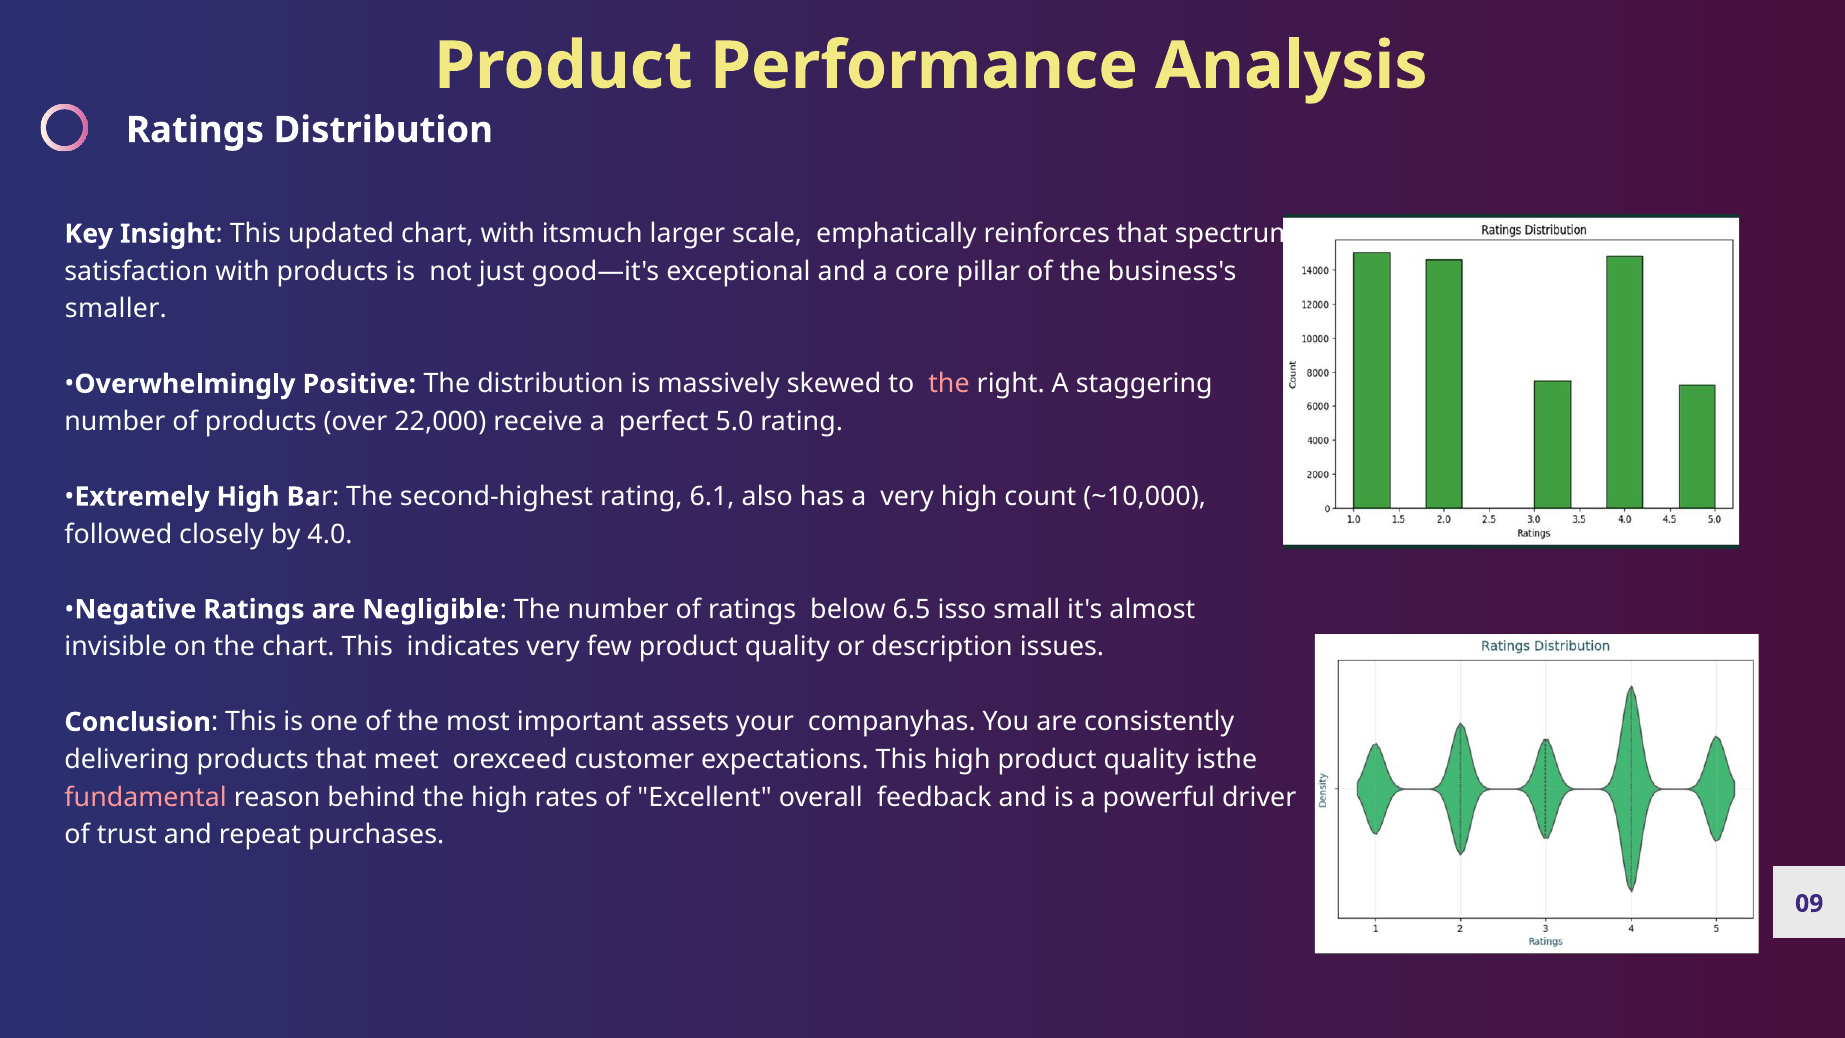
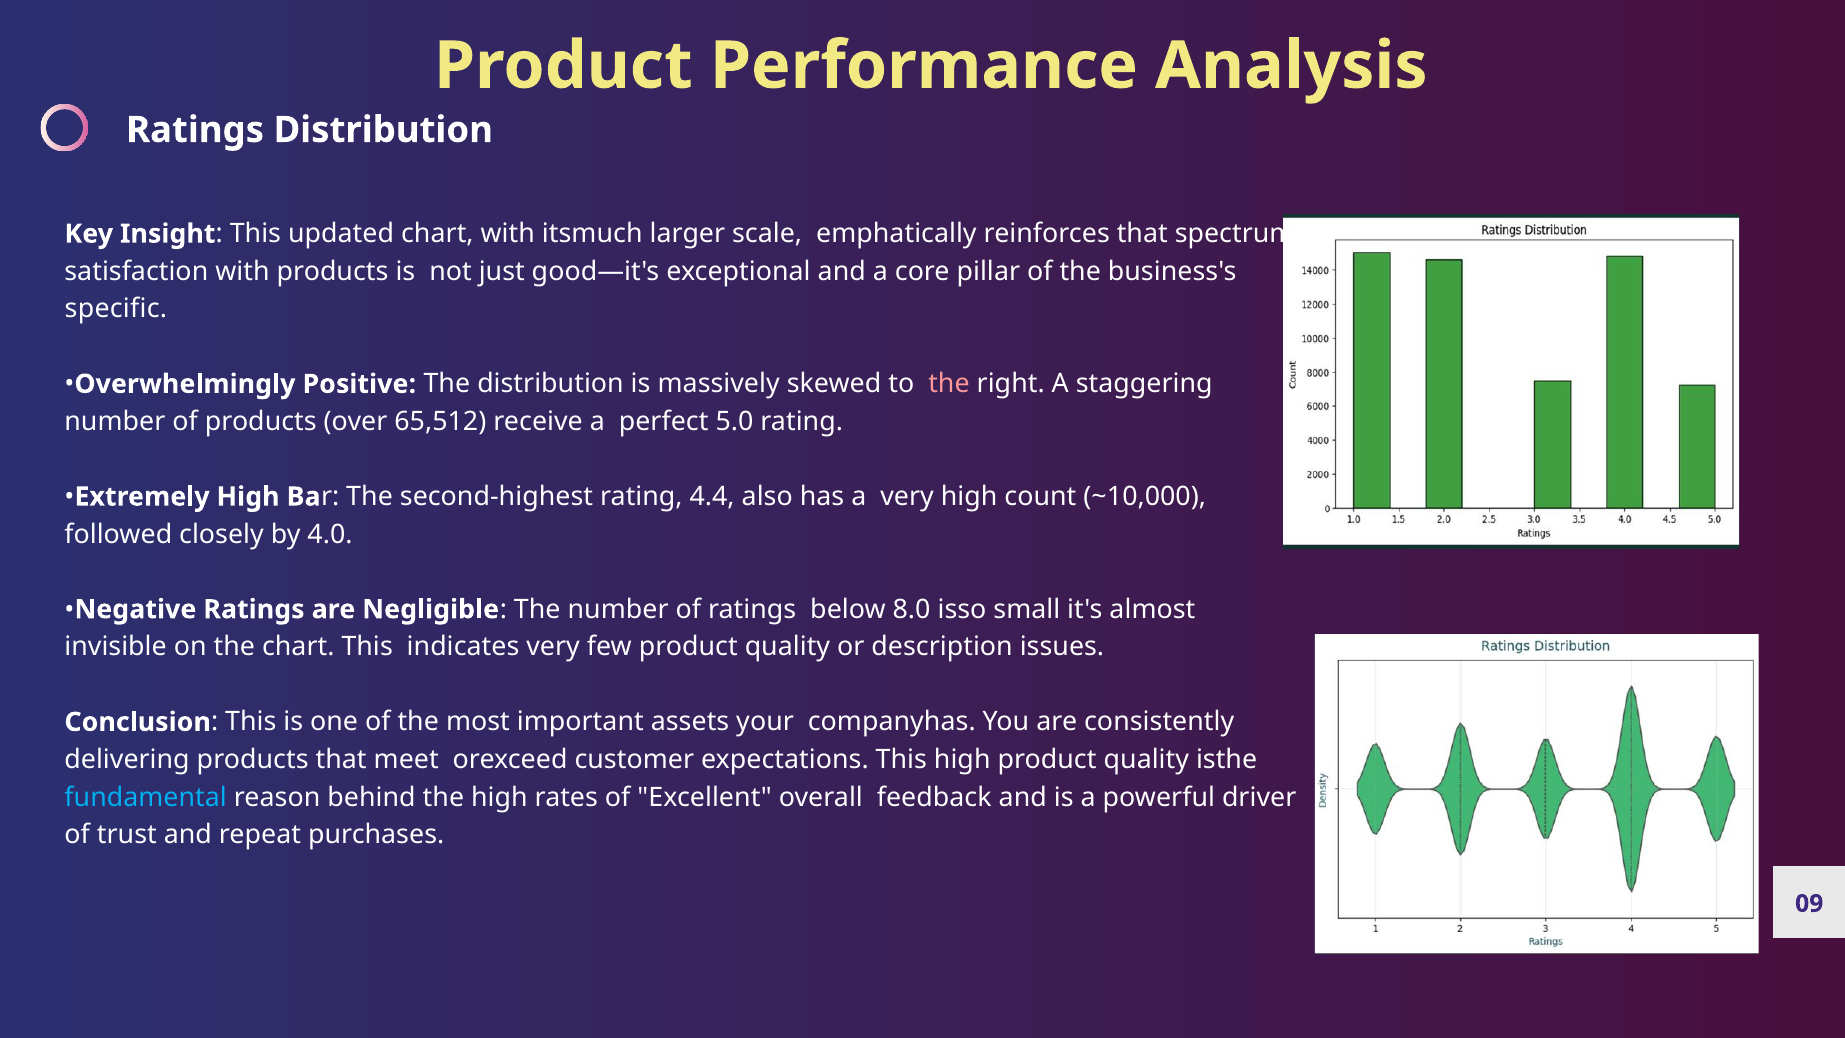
smaller: smaller -> specific
22,000: 22,000 -> 65,512
6.1: 6.1 -> 4.4
6.5: 6.5 -> 8.0
fundamental colour: pink -> light blue
